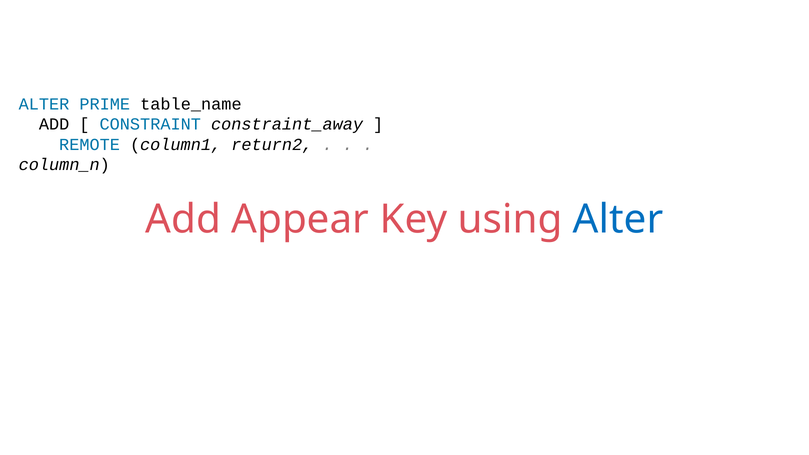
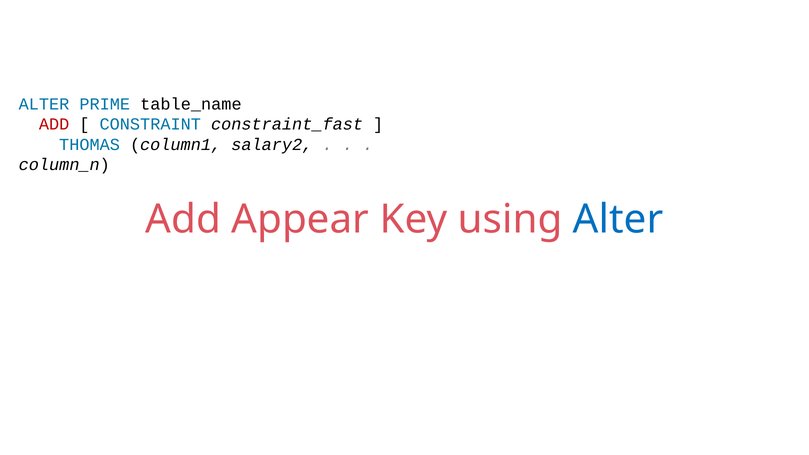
ADD at (54, 124) colour: black -> red
constraint_away: constraint_away -> constraint_fast
REMOTE: REMOTE -> THOMAS
return2: return2 -> salary2
